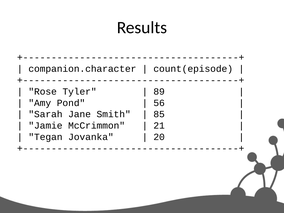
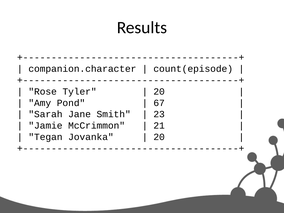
89 at (159, 92): 89 -> 20
56: 56 -> 67
85: 85 -> 23
